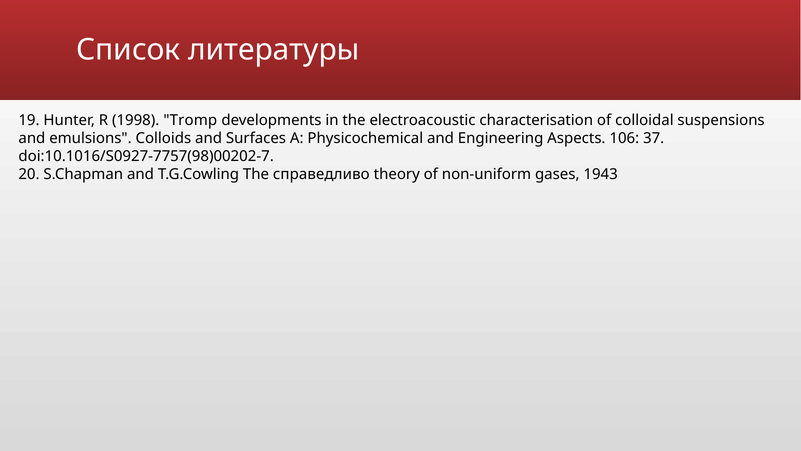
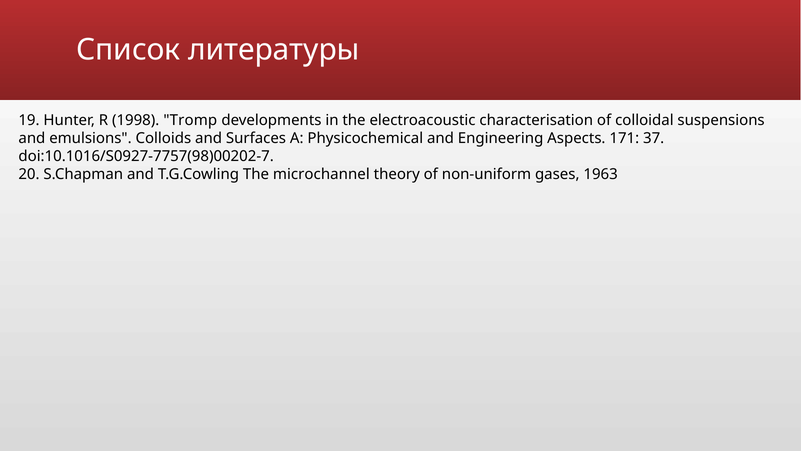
106: 106 -> 171
справедливо: справедливо -> microchannel
1943: 1943 -> 1963
